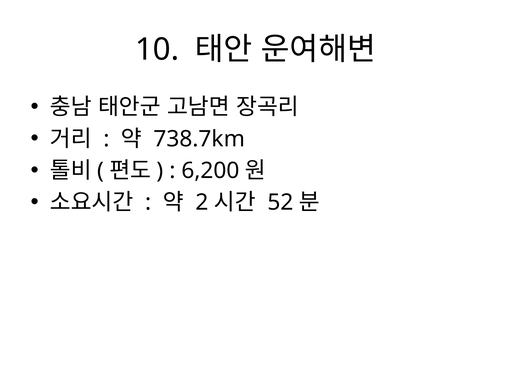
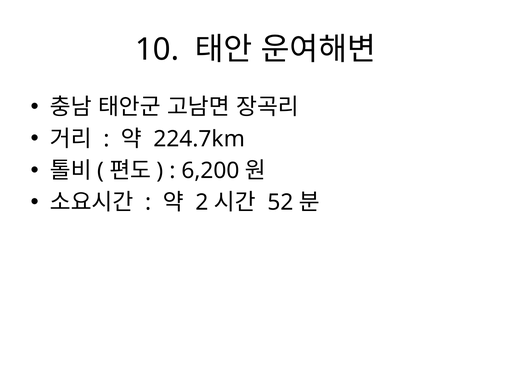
738.7km: 738.7km -> 224.7km
